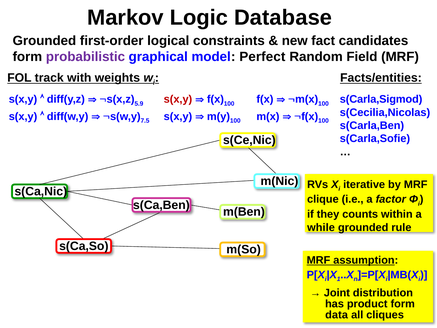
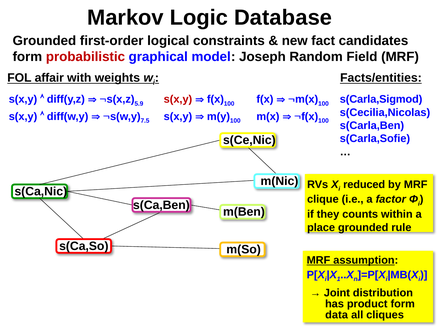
probabilistic colour: purple -> red
Perfect: Perfect -> Joseph
track: track -> affair
iterative: iterative -> reduced
while: while -> place
